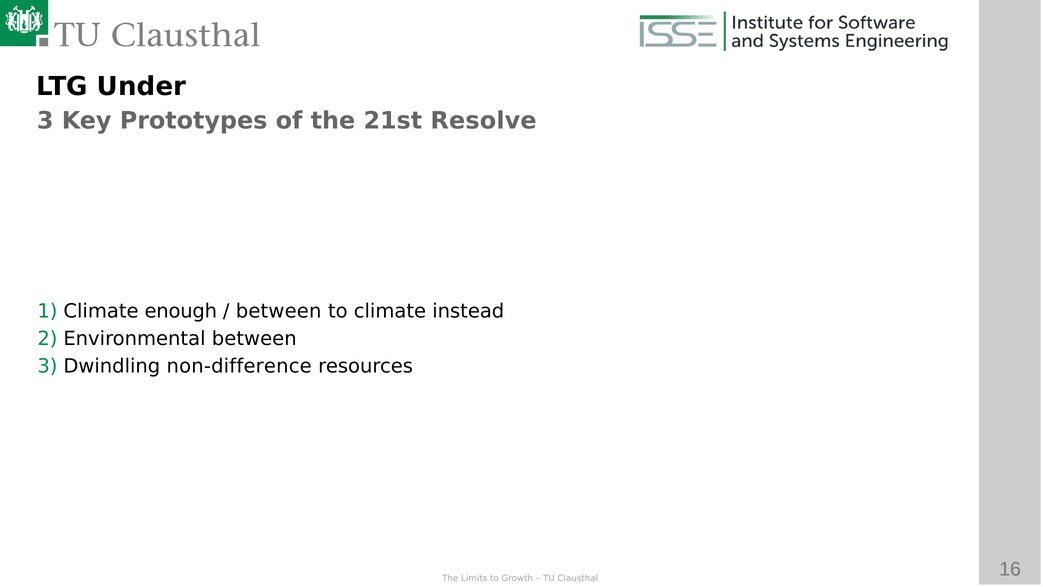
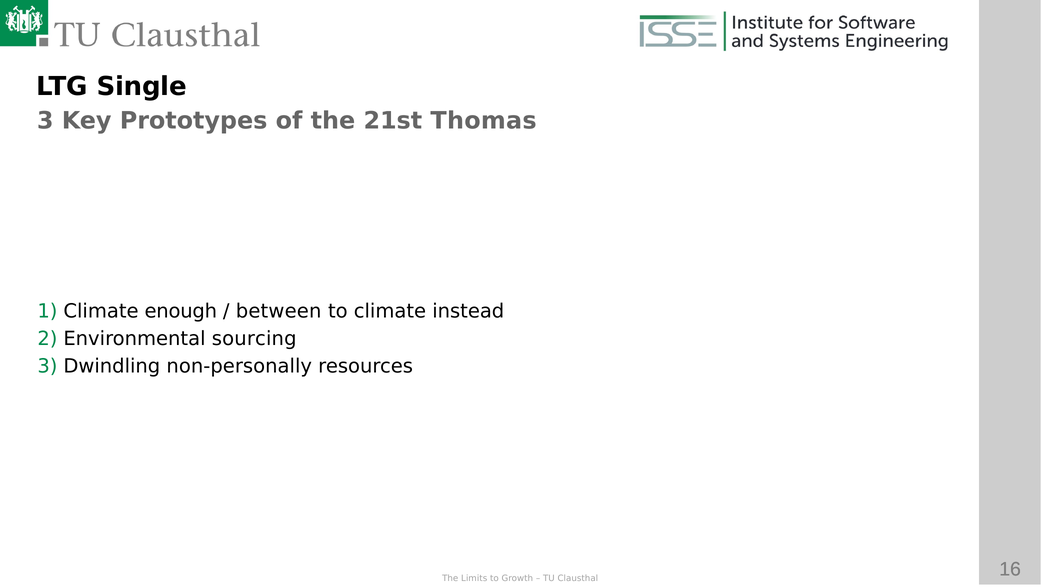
Under: Under -> Single
Resolve: Resolve -> Thomas
Environmental between: between -> sourcing
non-difference: non-difference -> non-personally
